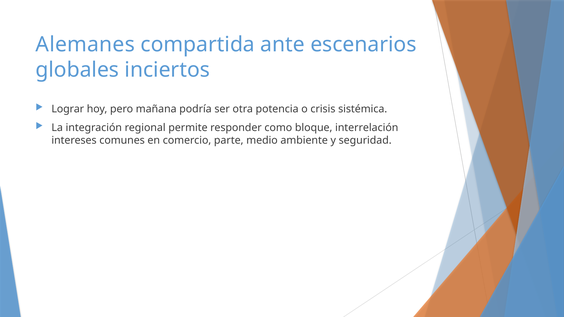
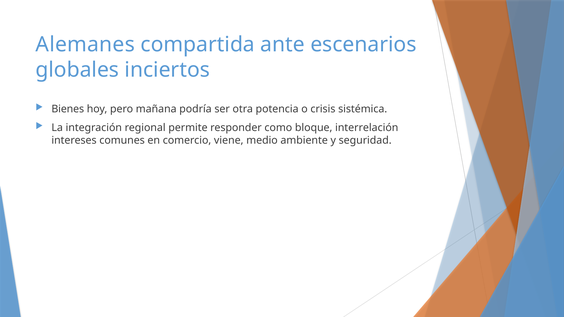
Lograr: Lograr -> Bienes
parte: parte -> viene
